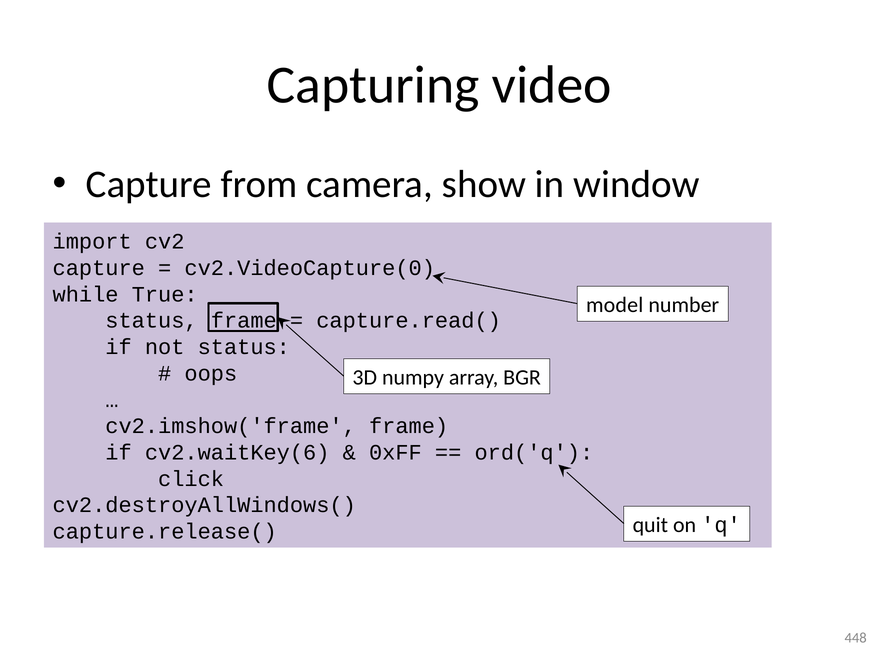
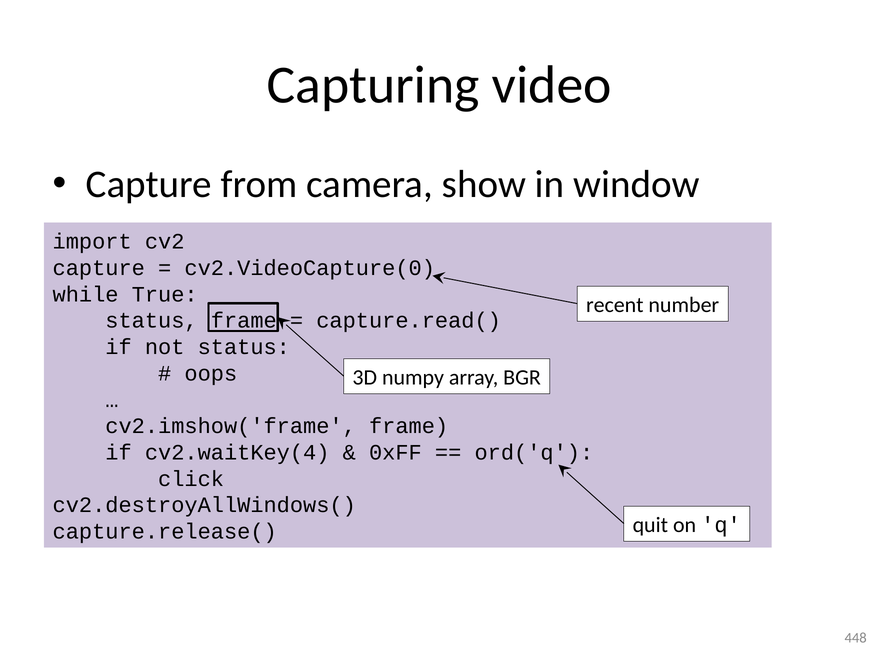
model: model -> recent
cv2.waitKey(6: cv2.waitKey(6 -> cv2.waitKey(4
